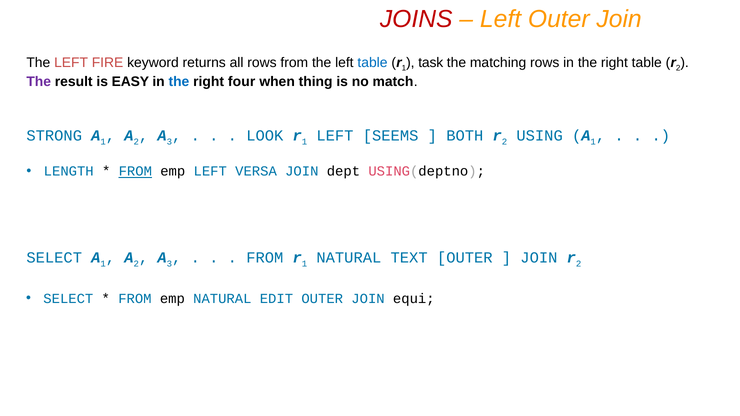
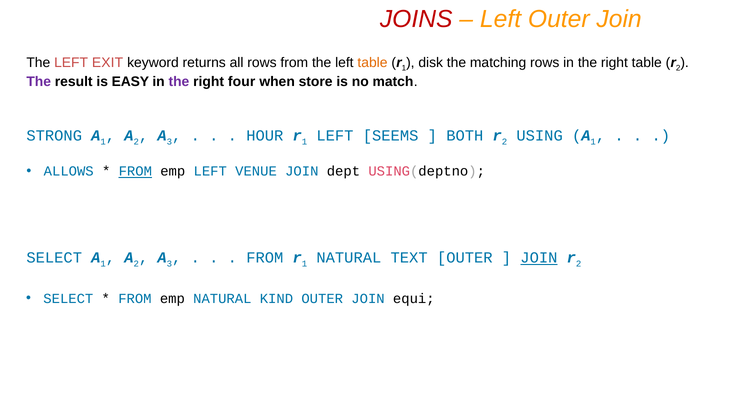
FIRE: FIRE -> EXIT
table at (373, 63) colour: blue -> orange
task: task -> disk
the at (179, 82) colour: blue -> purple
thing: thing -> store
LOOK: LOOK -> HOUR
LENGTH: LENGTH -> ALLOWS
VERSA: VERSA -> VENUE
JOIN at (539, 258) underline: none -> present
EDIT: EDIT -> KIND
